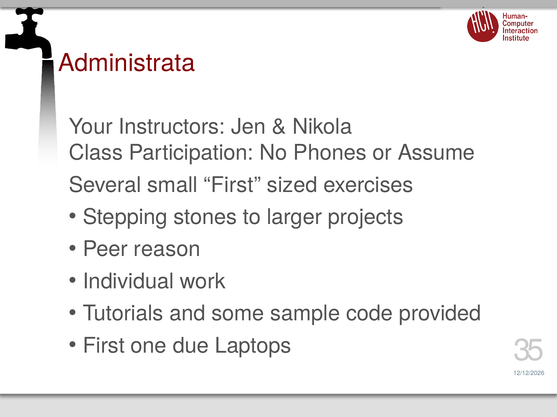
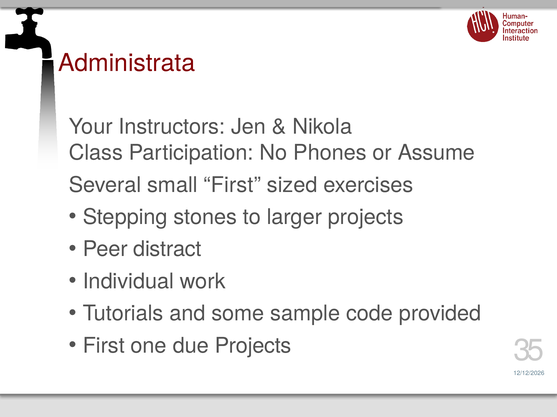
reason: reason -> distract
due Laptops: Laptops -> Projects
